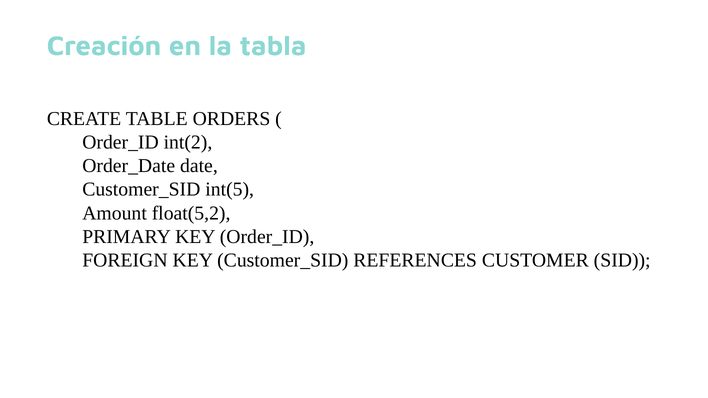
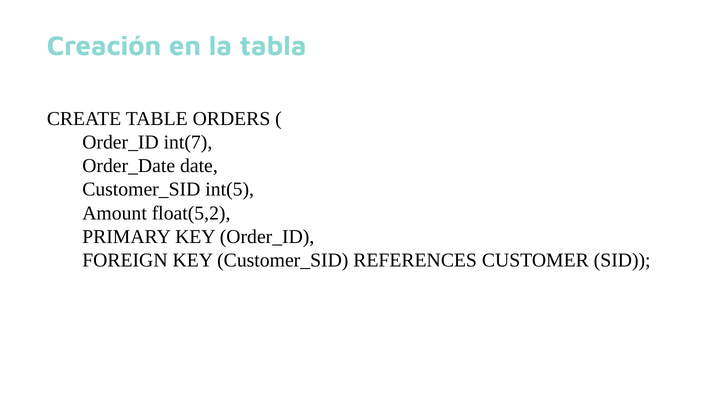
int(2: int(2 -> int(7
